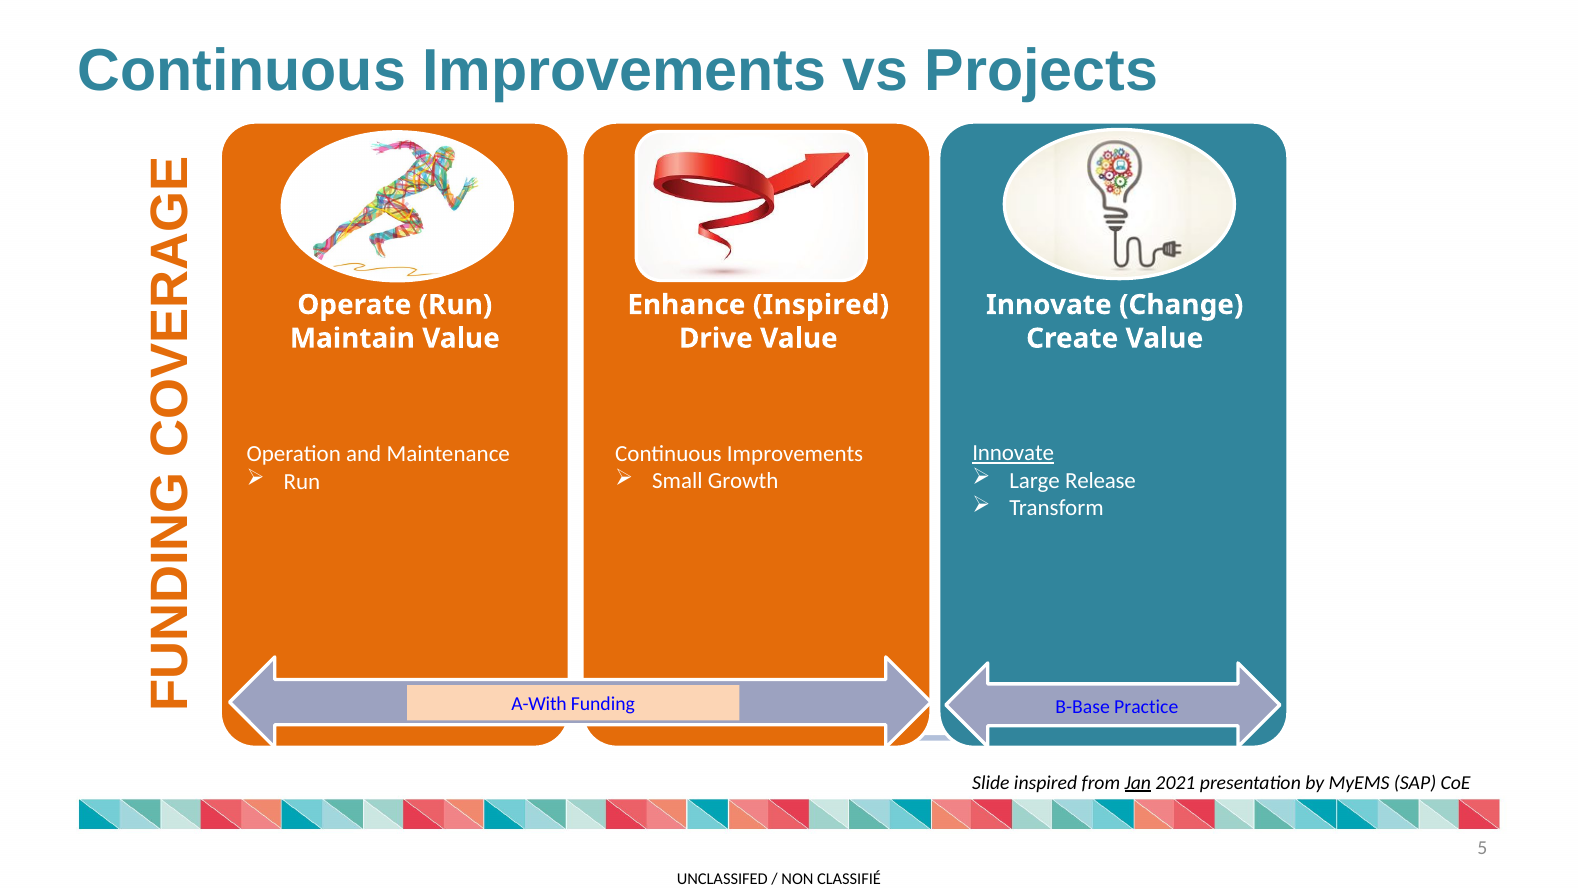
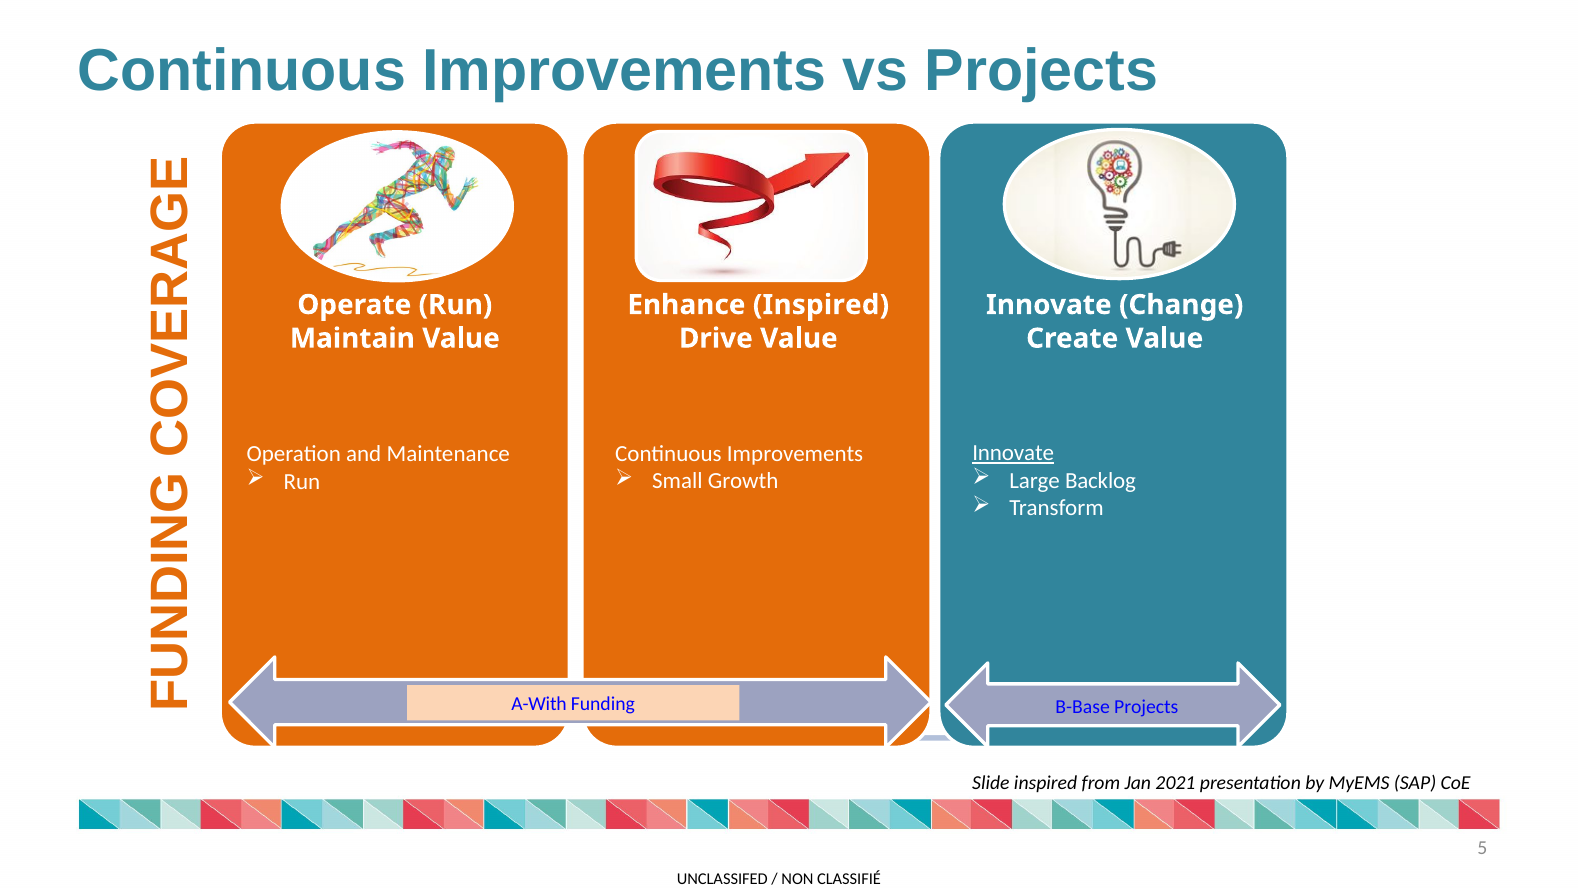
Release: Release -> Backlog
B-Base Practice: Practice -> Projects
Jan underline: present -> none
